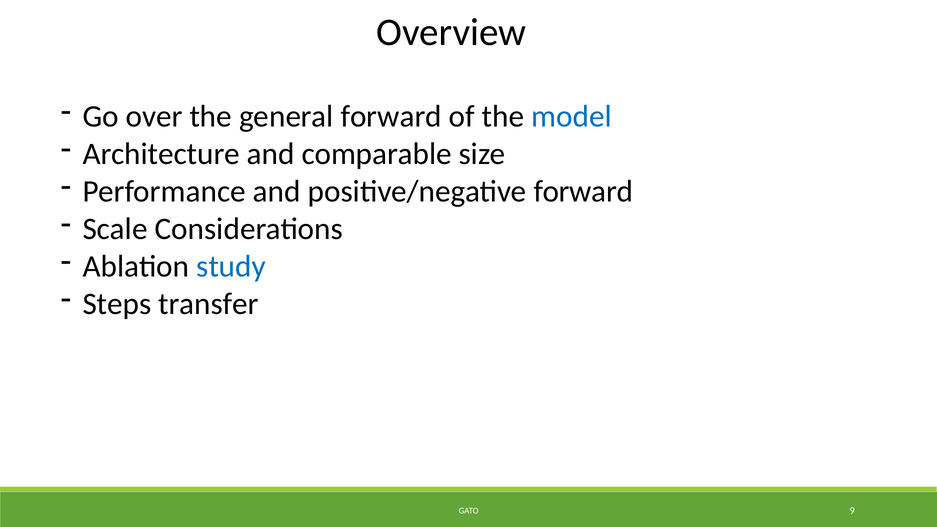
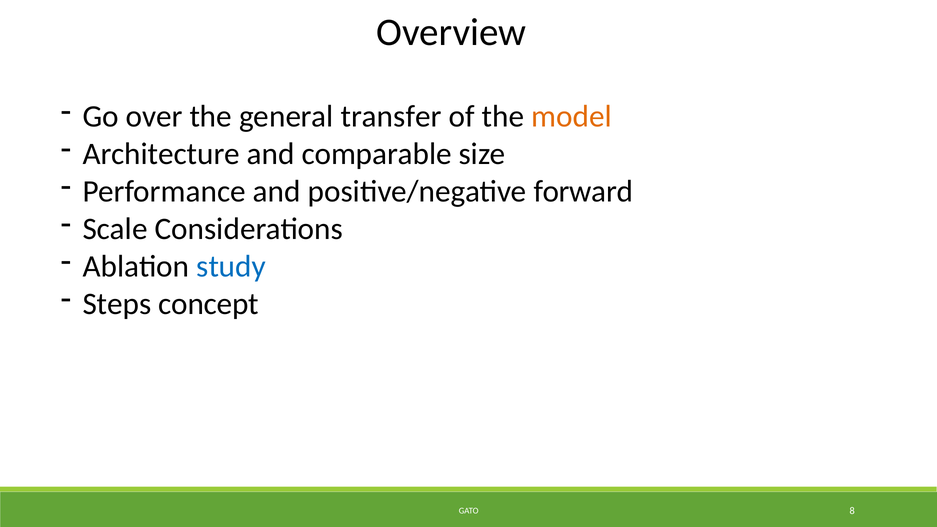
general forward: forward -> transfer
model colour: blue -> orange
transfer: transfer -> concept
9: 9 -> 8
